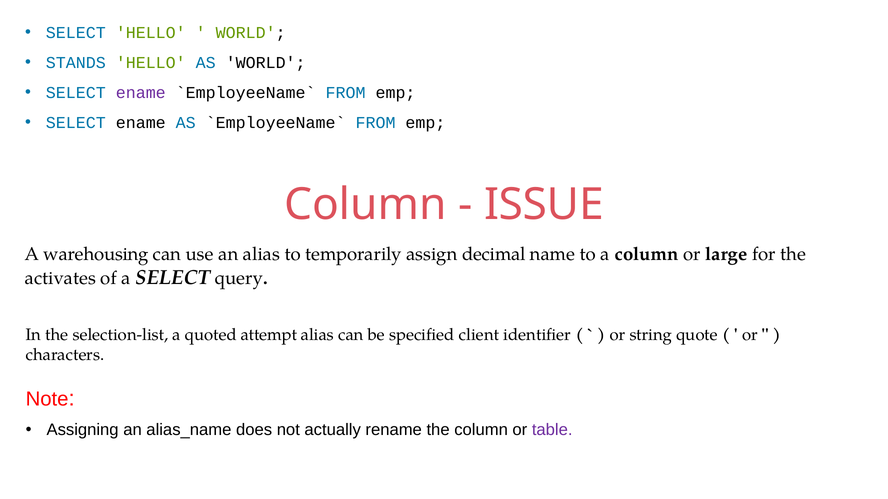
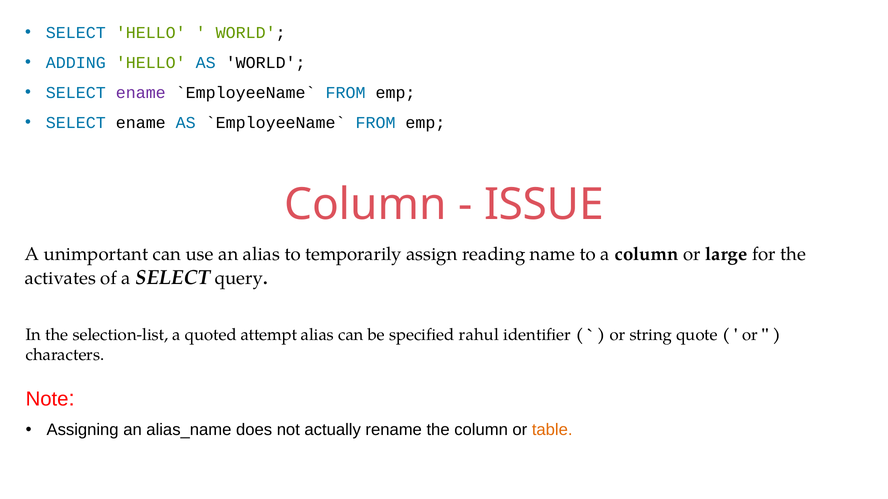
STANDS: STANDS -> ADDING
warehousing: warehousing -> unimportant
decimal: decimal -> reading
client: client -> rahul
table colour: purple -> orange
